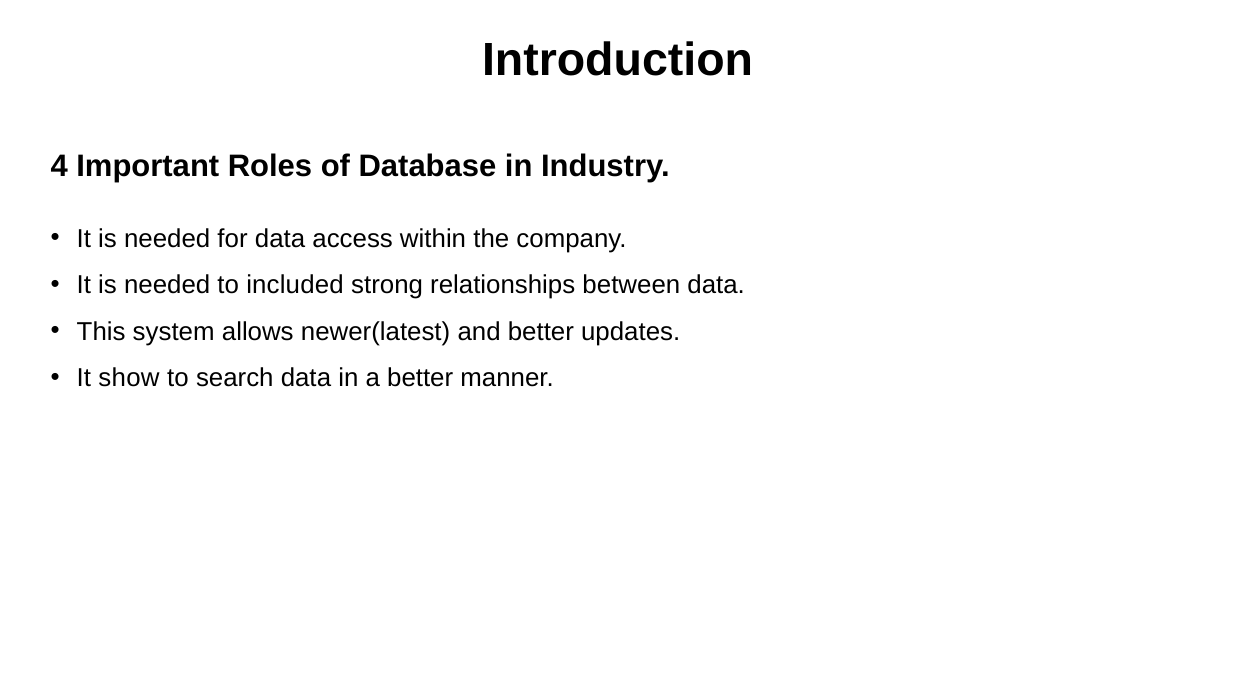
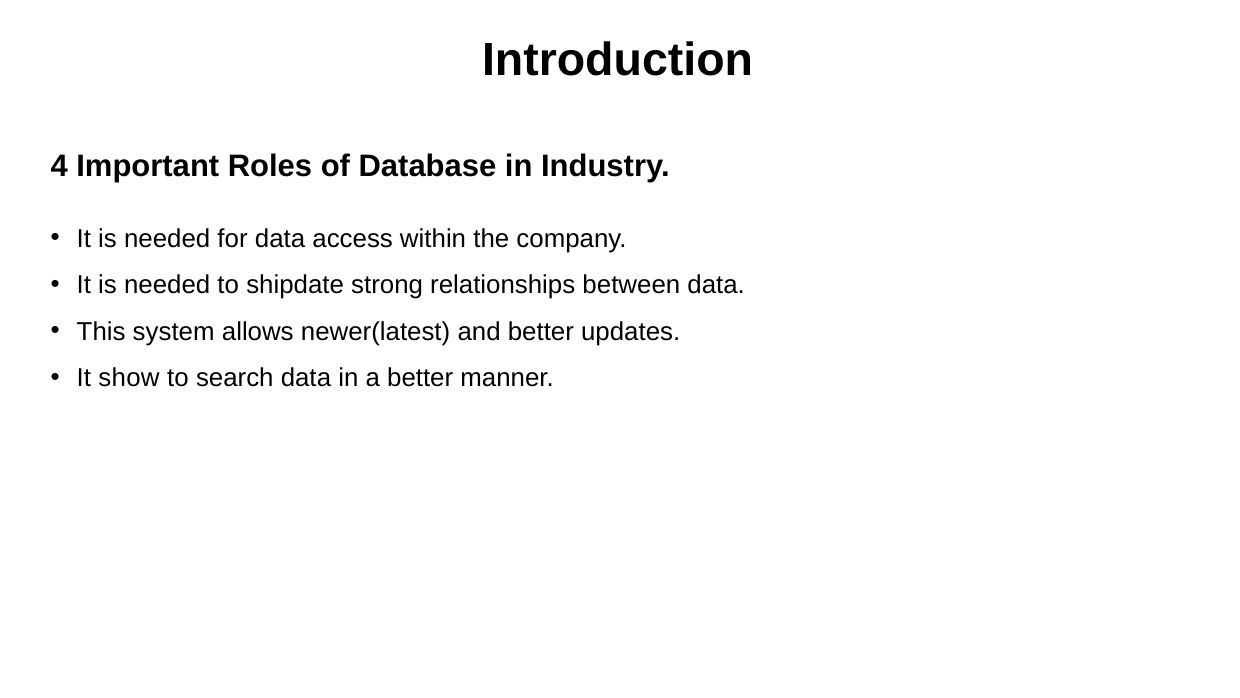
included: included -> shipdate
